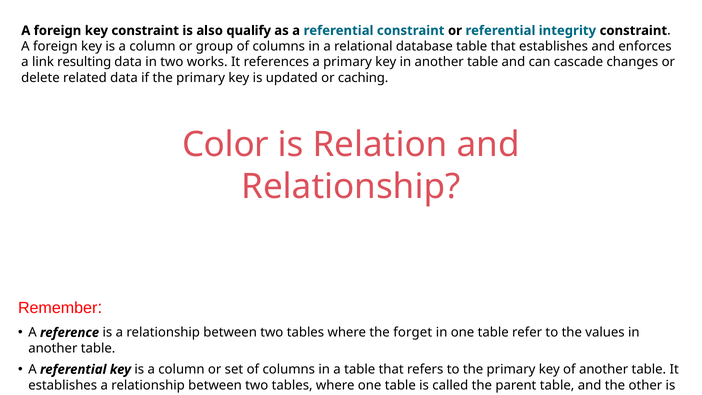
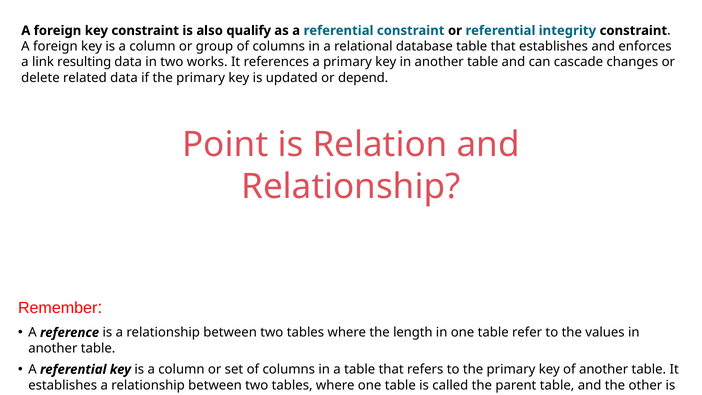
caching: caching -> depend
Color: Color -> Point
forget: forget -> length
